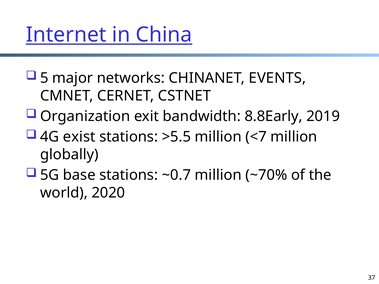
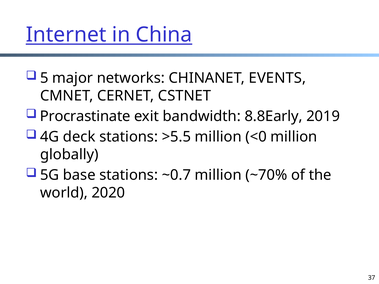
Organization: Organization -> Procrastinate
exist: exist -> deck
<7: <7 -> <0
